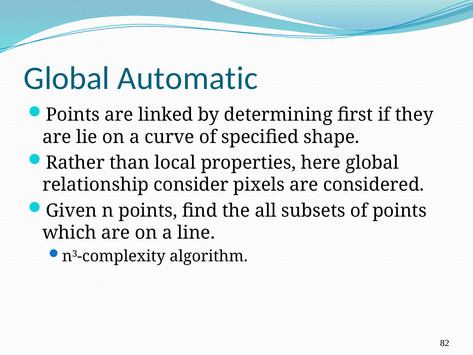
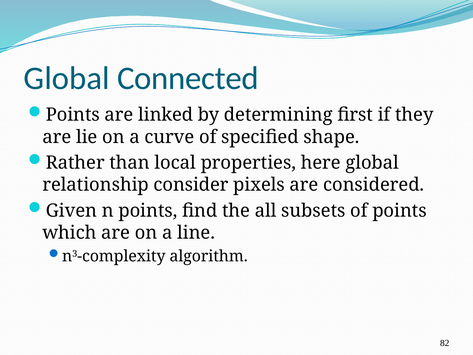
Automatic: Automatic -> Connected
